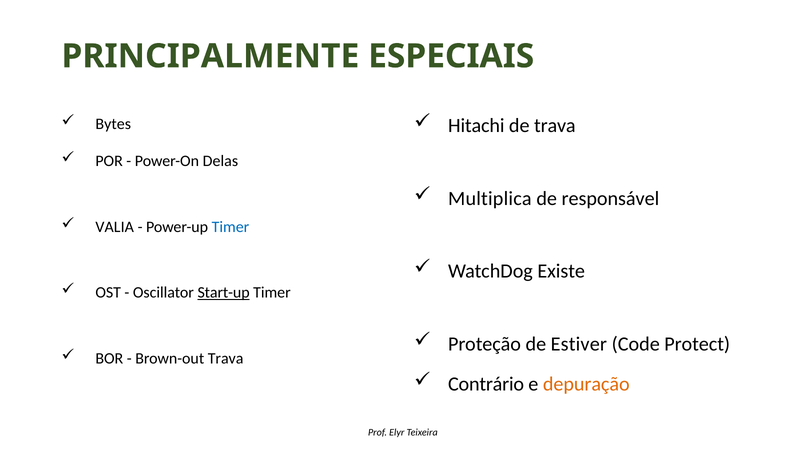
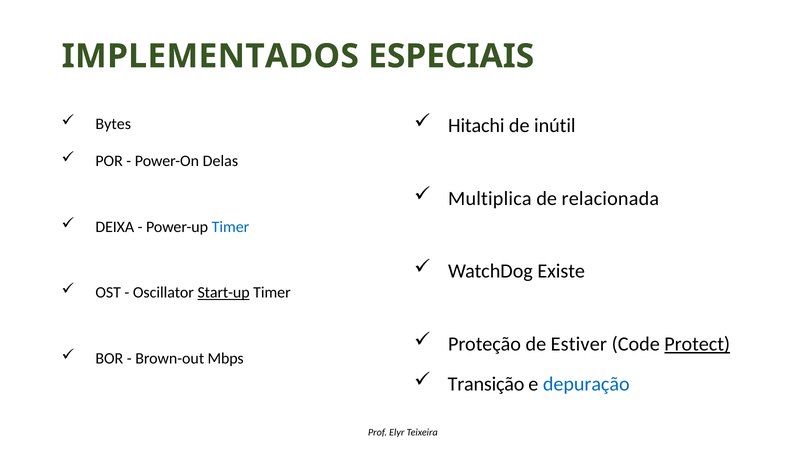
PRINCIPALMENTE: PRINCIPALMENTE -> IMPLEMENTADOS
de trava: trava -> inútil
responsável: responsável -> relacionada
VALIA: VALIA -> DEIXA
Protect underline: none -> present
Brown-out Trava: Trava -> Mbps
Contrário: Contrário -> Transição
depuração colour: orange -> blue
